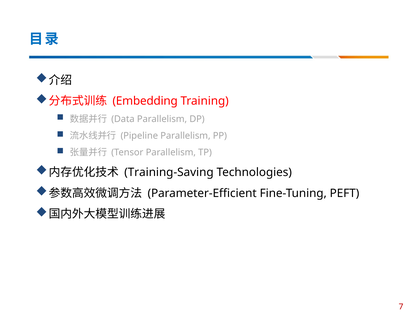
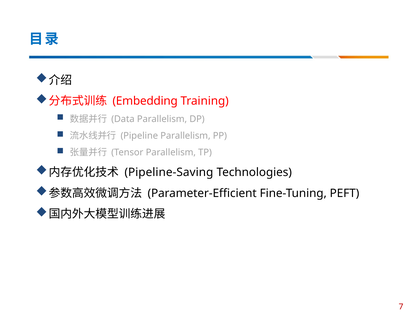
Training-Saving: Training-Saving -> Pipeline-Saving
